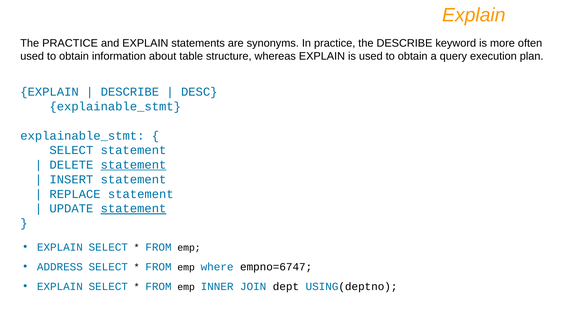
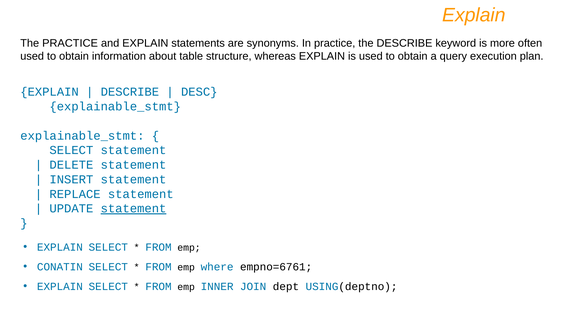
statement at (133, 165) underline: present -> none
ADDRESS: ADDRESS -> CONATIN
empno=6747: empno=6747 -> empno=6761
